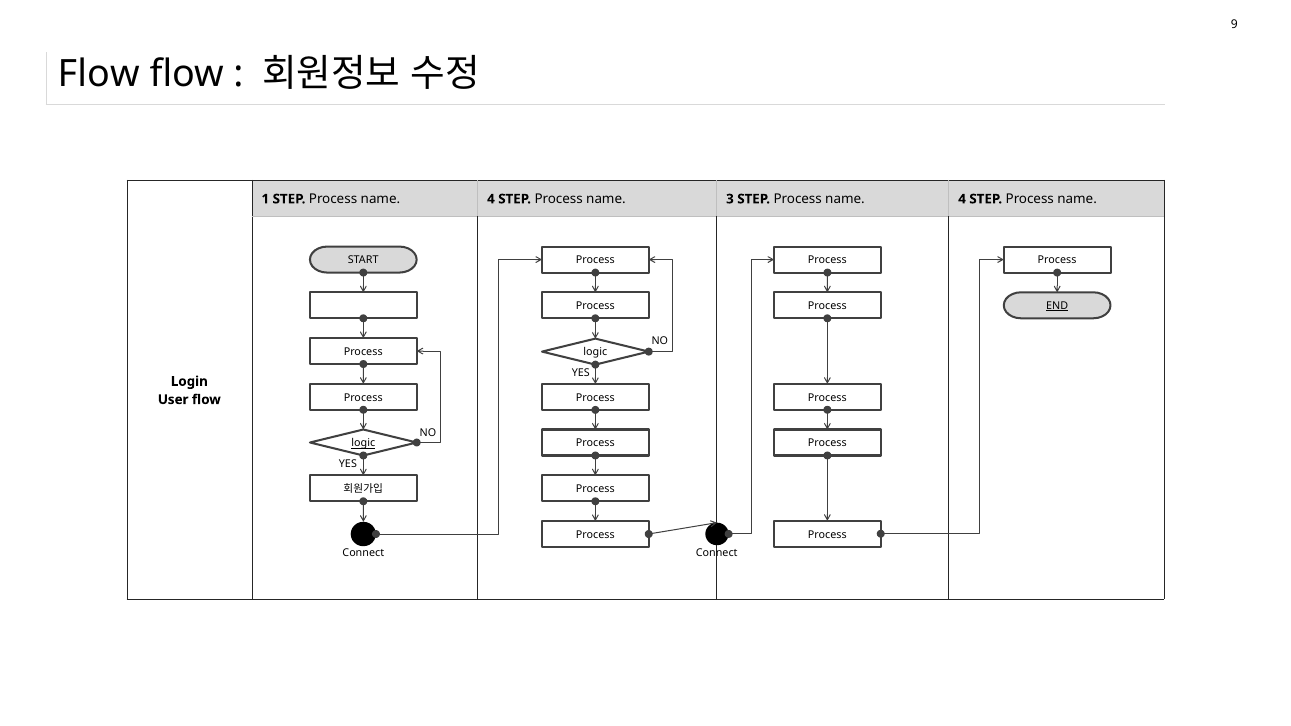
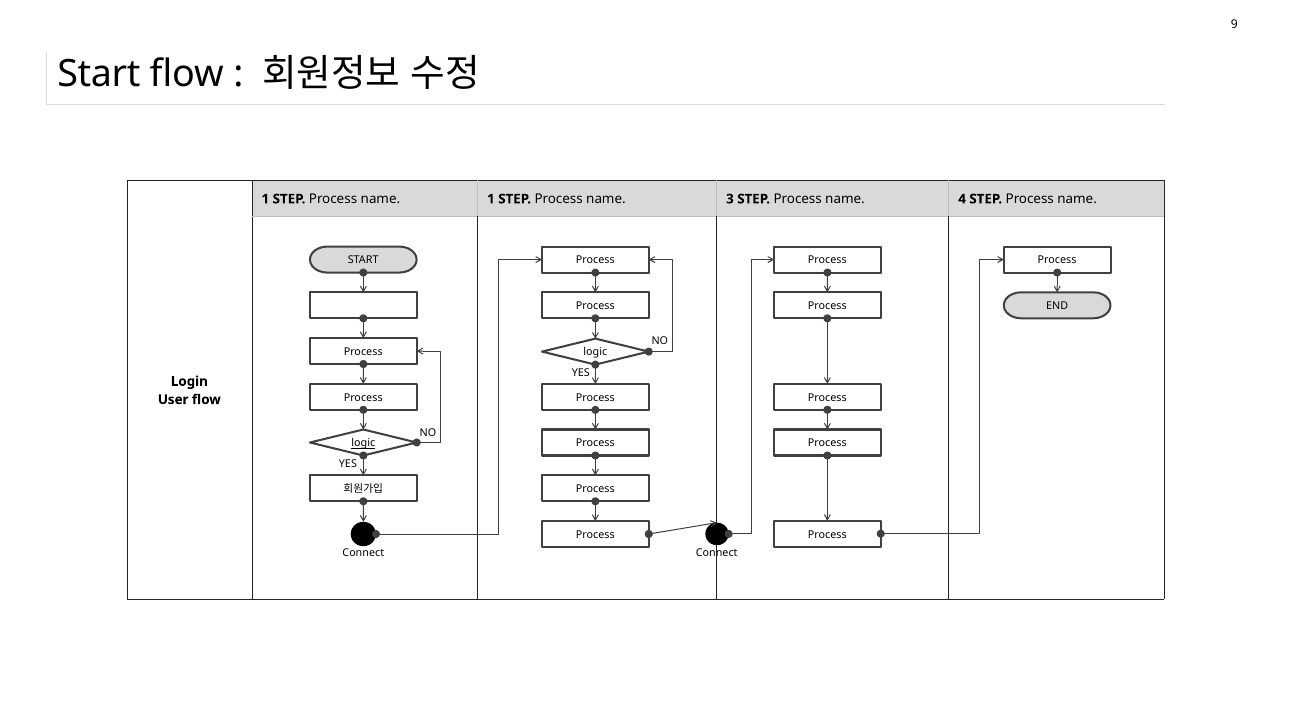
Flow at (99, 74): Flow -> Start
4 at (491, 199): 4 -> 1
END underline: present -> none
